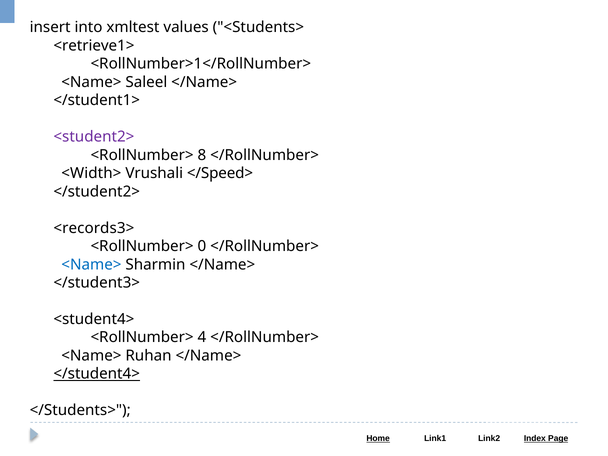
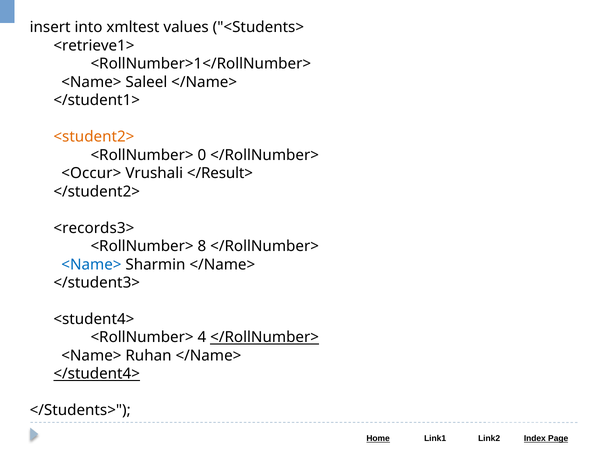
<student2> colour: purple -> orange
8: 8 -> 0
<Width>: <Width> -> <Occur>
</Speed>: </Speed> -> </Result>
0: 0 -> 8
</RollNumber> at (265, 337) underline: none -> present
